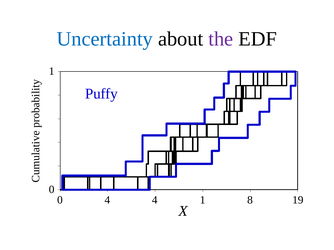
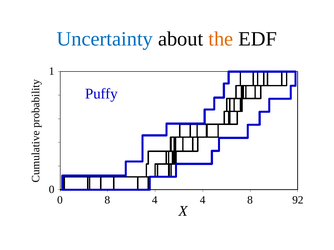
the colour: purple -> orange
0 4: 4 -> 8
4 1: 1 -> 4
19: 19 -> 92
